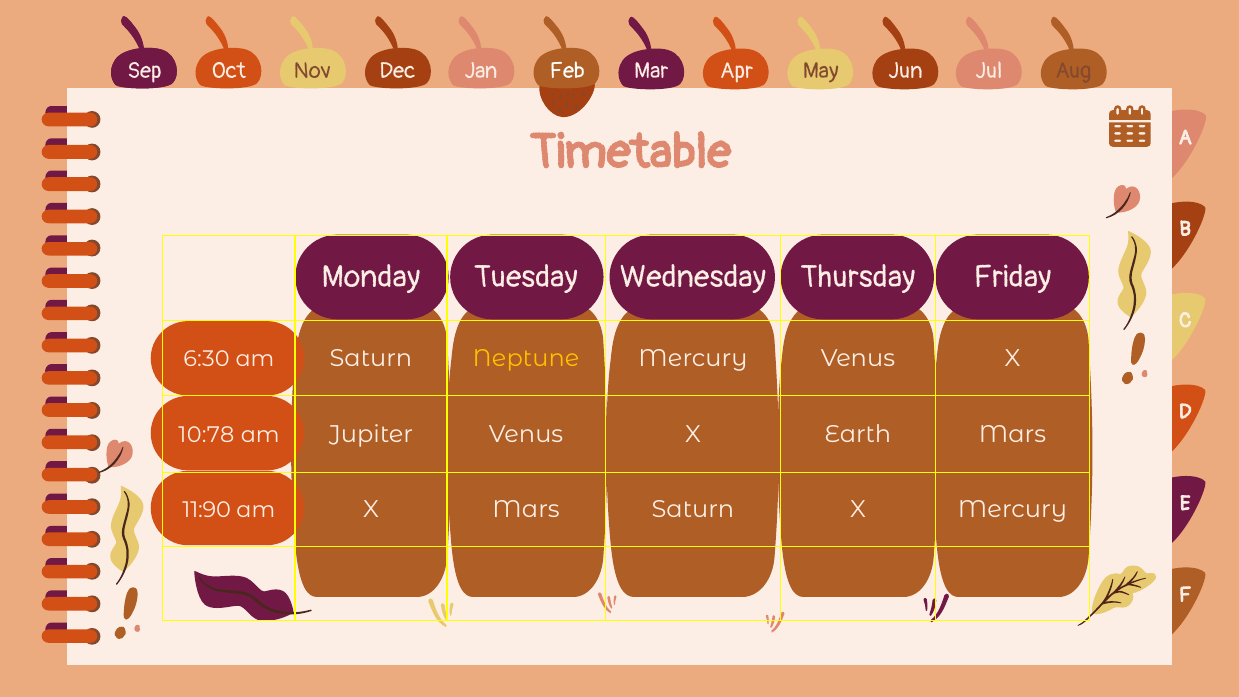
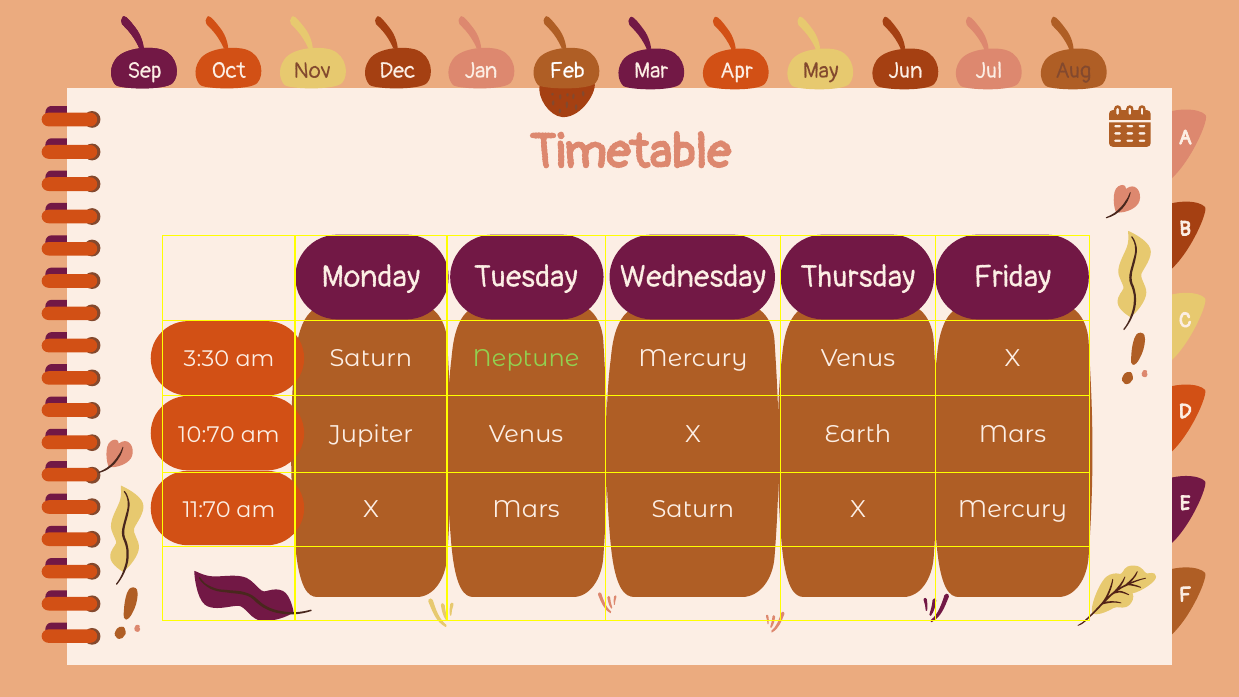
6:30: 6:30 -> 3:30
Neptune colour: yellow -> light green
10:78: 10:78 -> 10:70
11:90: 11:90 -> 11:70
